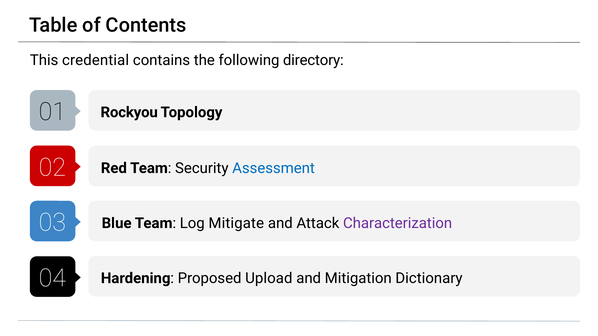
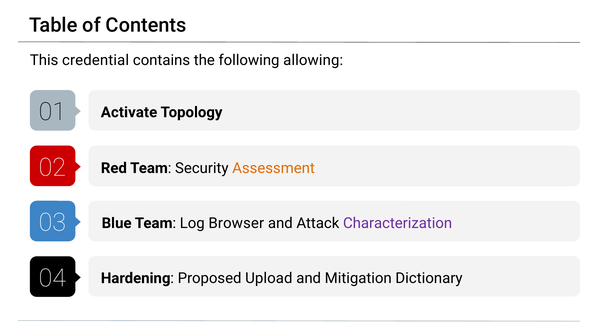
directory: directory -> allowing
Rockyou: Rockyou -> Activate
Assessment colour: blue -> orange
Mitigate: Mitigate -> Browser
